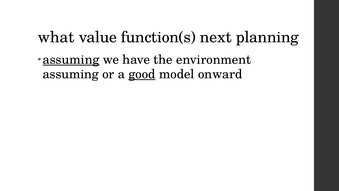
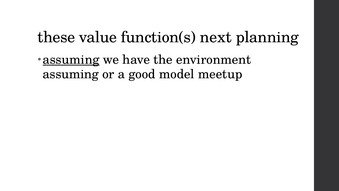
what: what -> these
good underline: present -> none
onward: onward -> meetup
